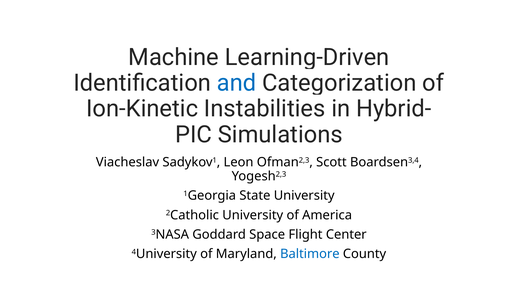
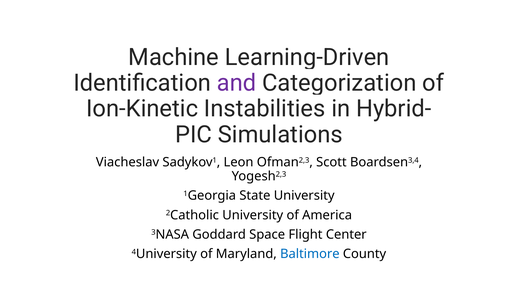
and colour: blue -> purple
